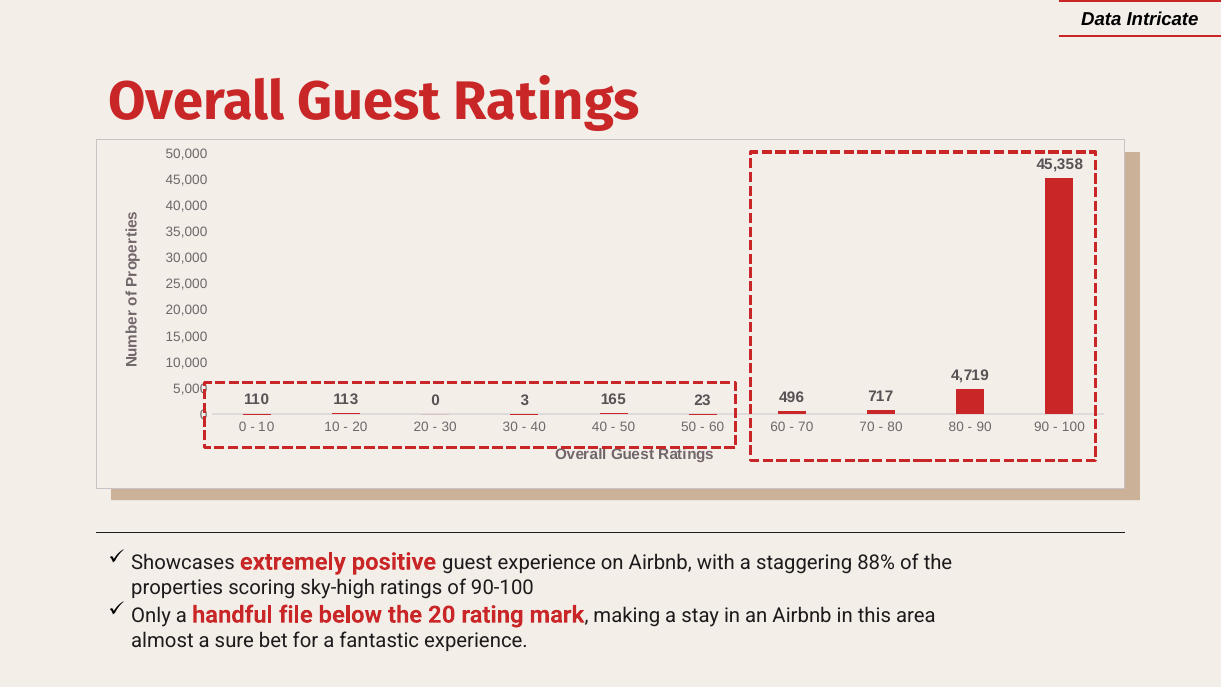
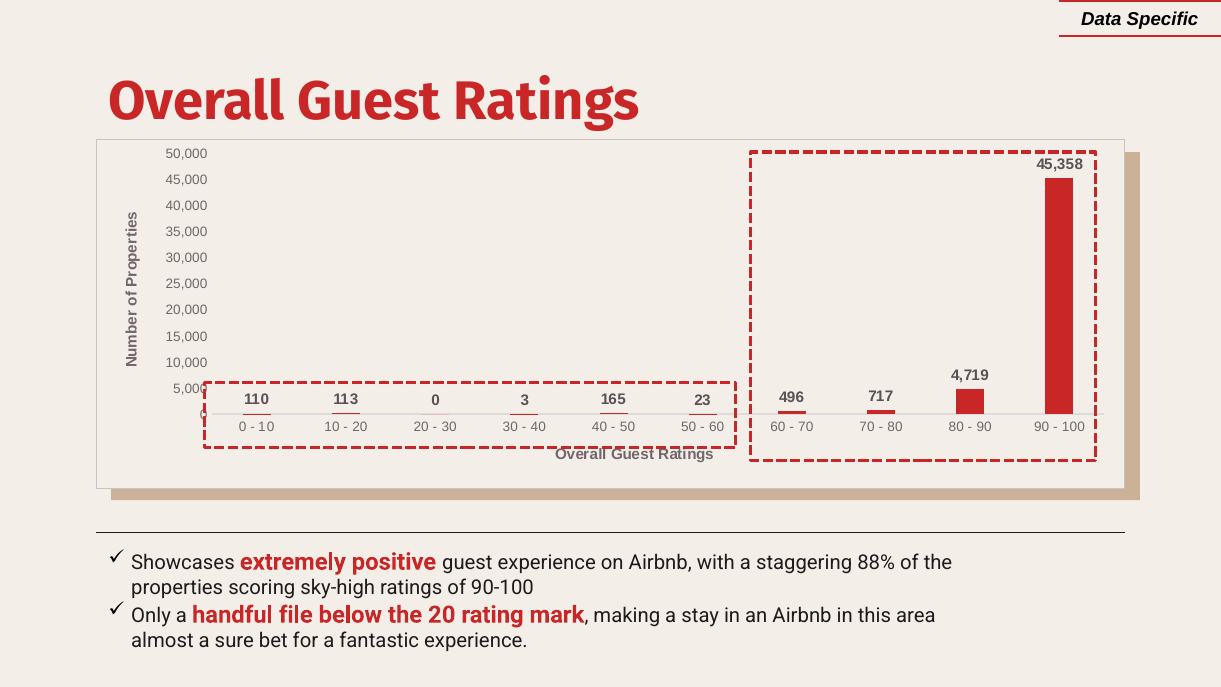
Intricate: Intricate -> Specific
